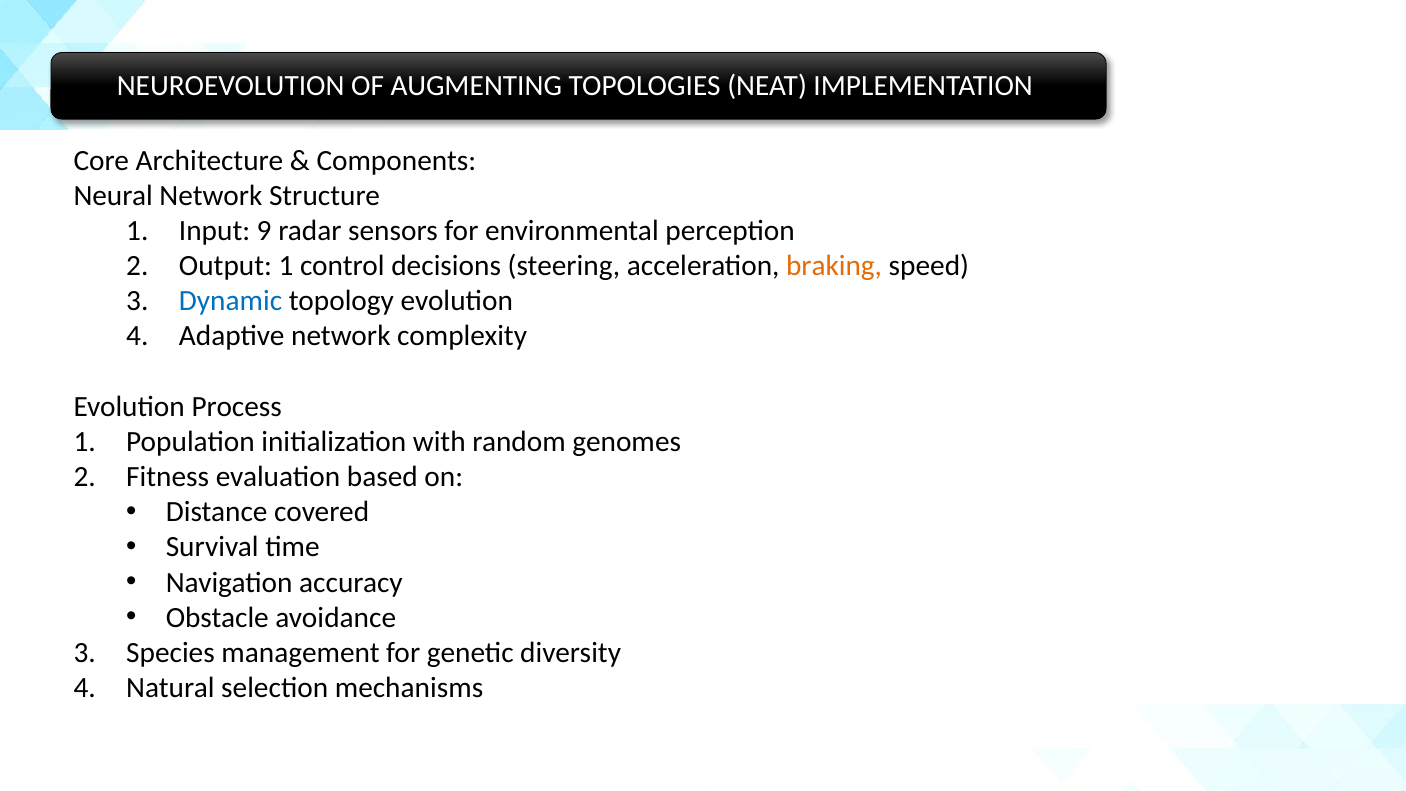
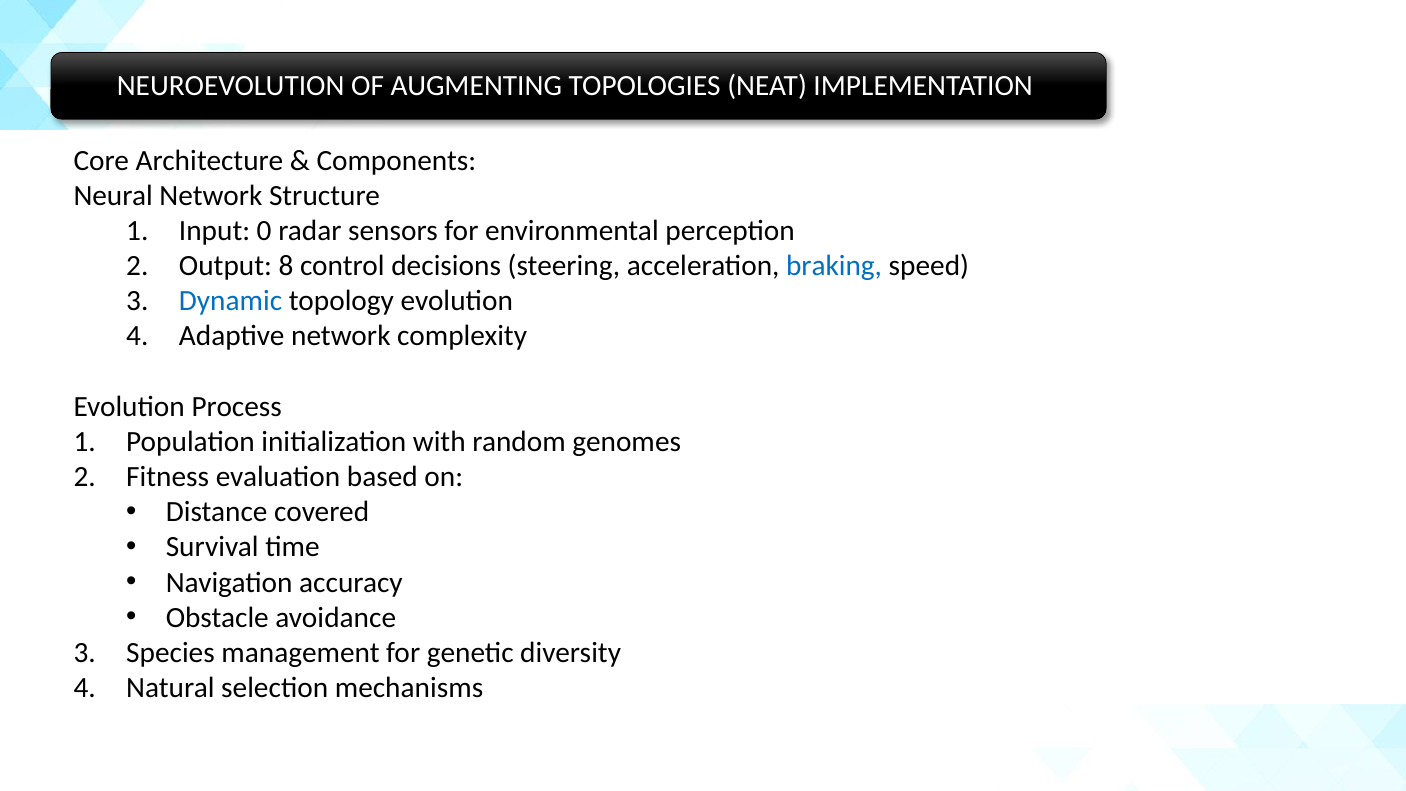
9: 9 -> 0
Output 1: 1 -> 8
braking colour: orange -> blue
